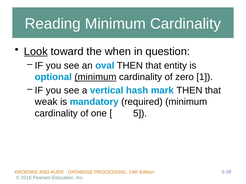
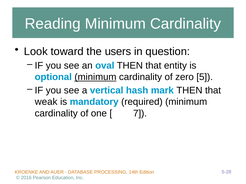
Look underline: present -> none
when: when -> users
1: 1 -> 5
5: 5 -> 7
